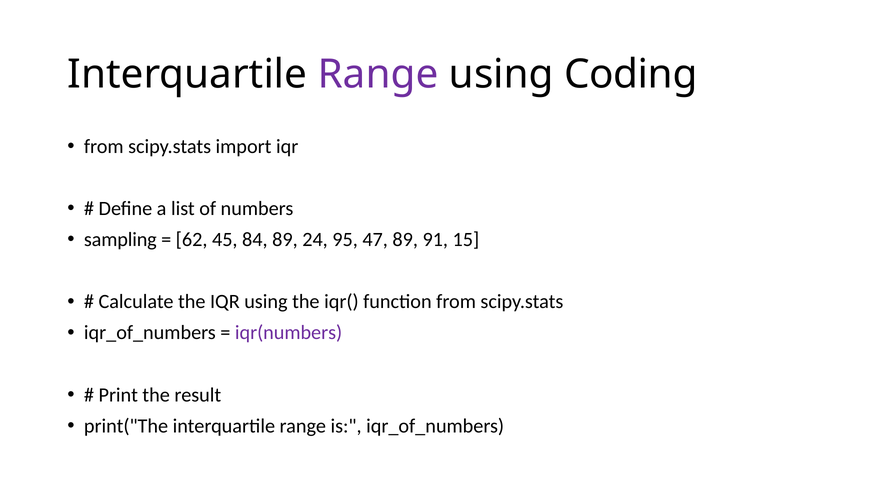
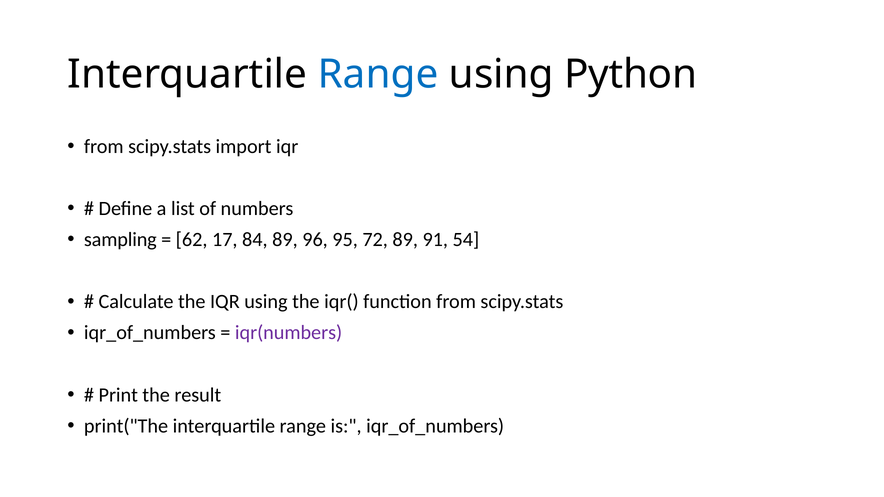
Range at (378, 74) colour: purple -> blue
Coding: Coding -> Python
45: 45 -> 17
24: 24 -> 96
47: 47 -> 72
15: 15 -> 54
